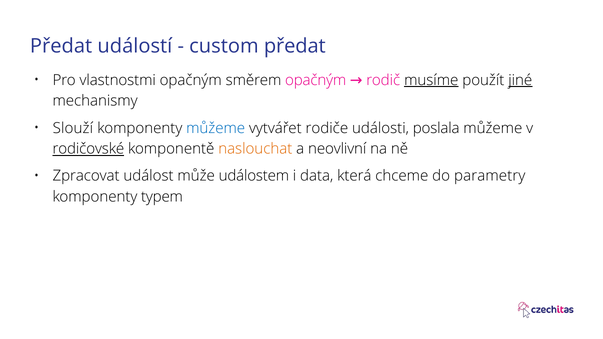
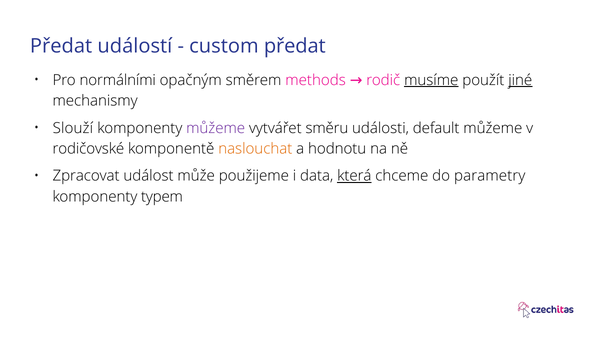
vlastnostmi: vlastnostmi -> normálními
směrem opačným: opačným -> methods
můžeme at (216, 128) colour: blue -> purple
rodiče: rodiče -> směru
poslala: poslala -> default
rodičovské underline: present -> none
neovlivní: neovlivní -> hodnotu
událostem: událostem -> použijeme
která underline: none -> present
